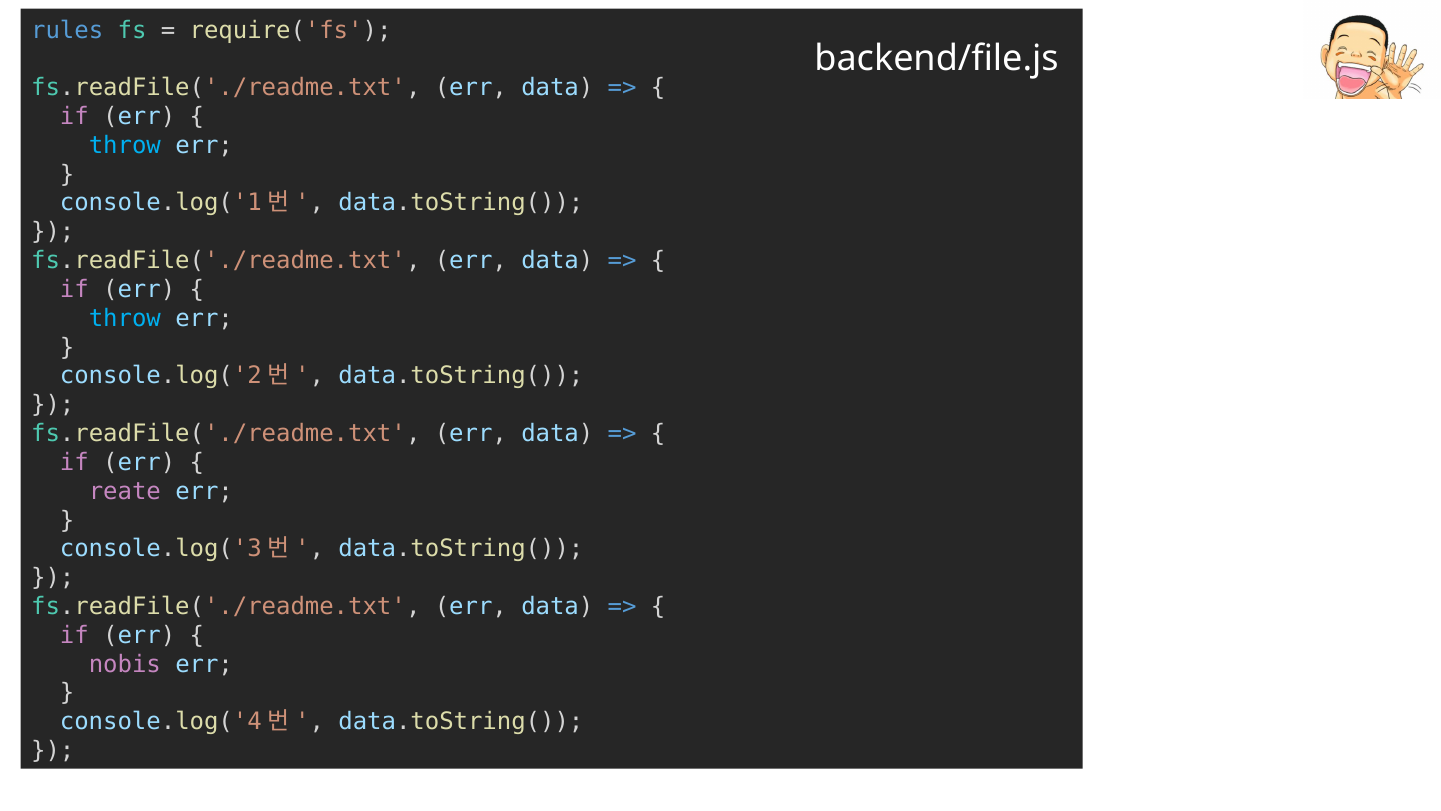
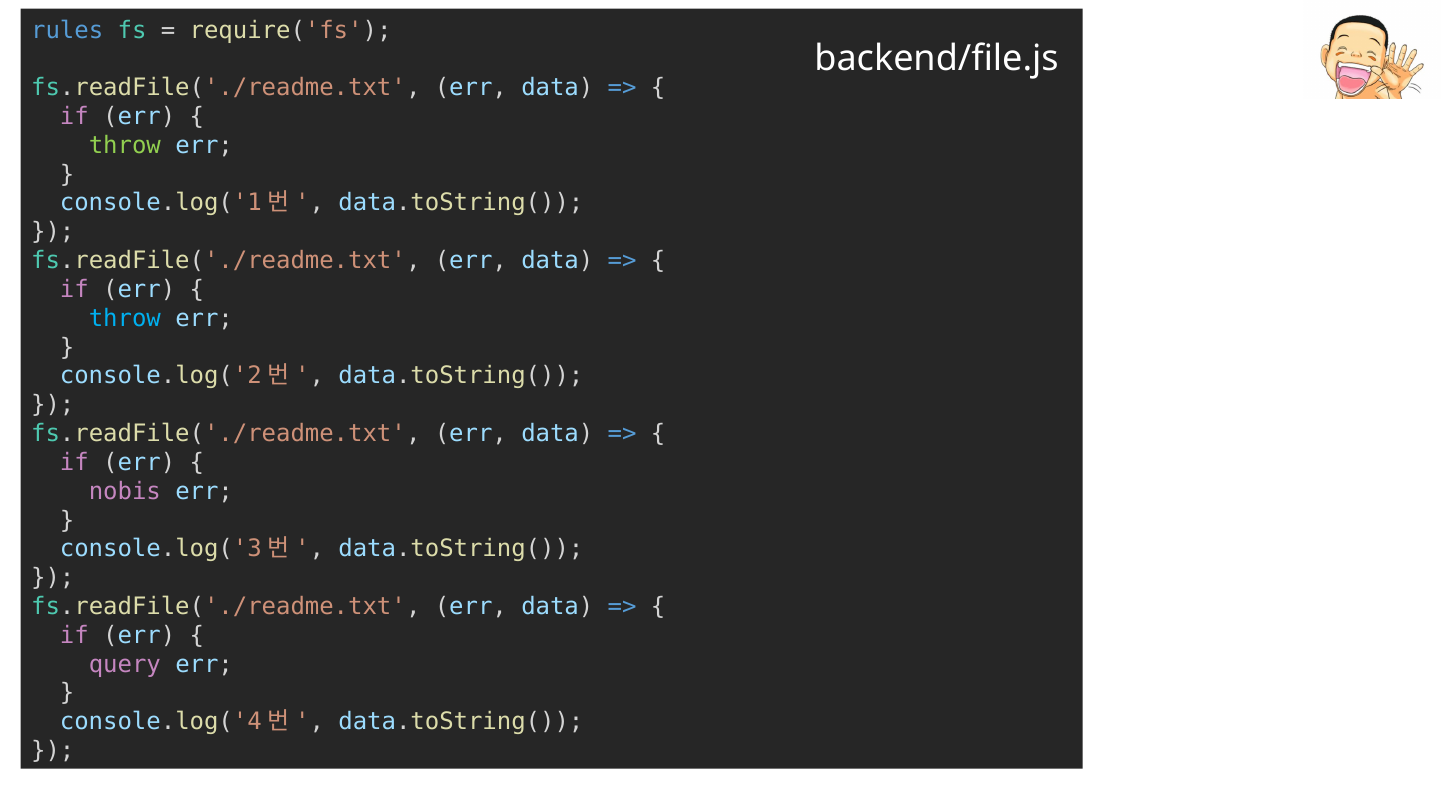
throw at (125, 145) colour: light blue -> light green
reate: reate -> nobis
nobis: nobis -> query
